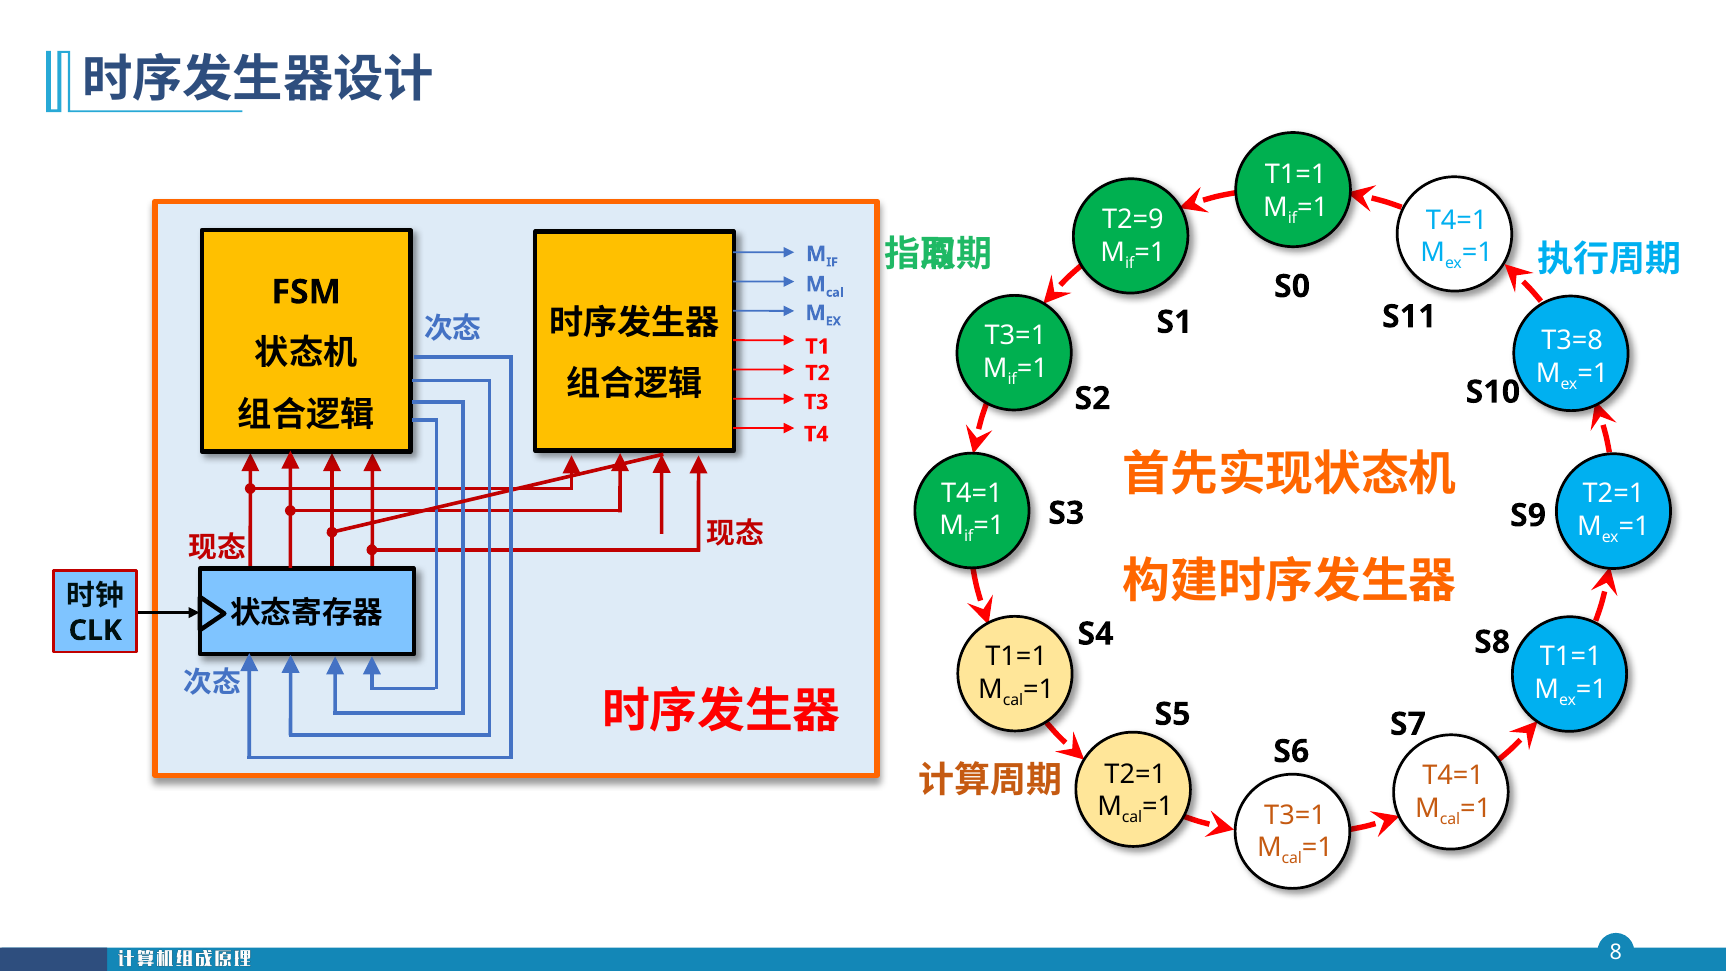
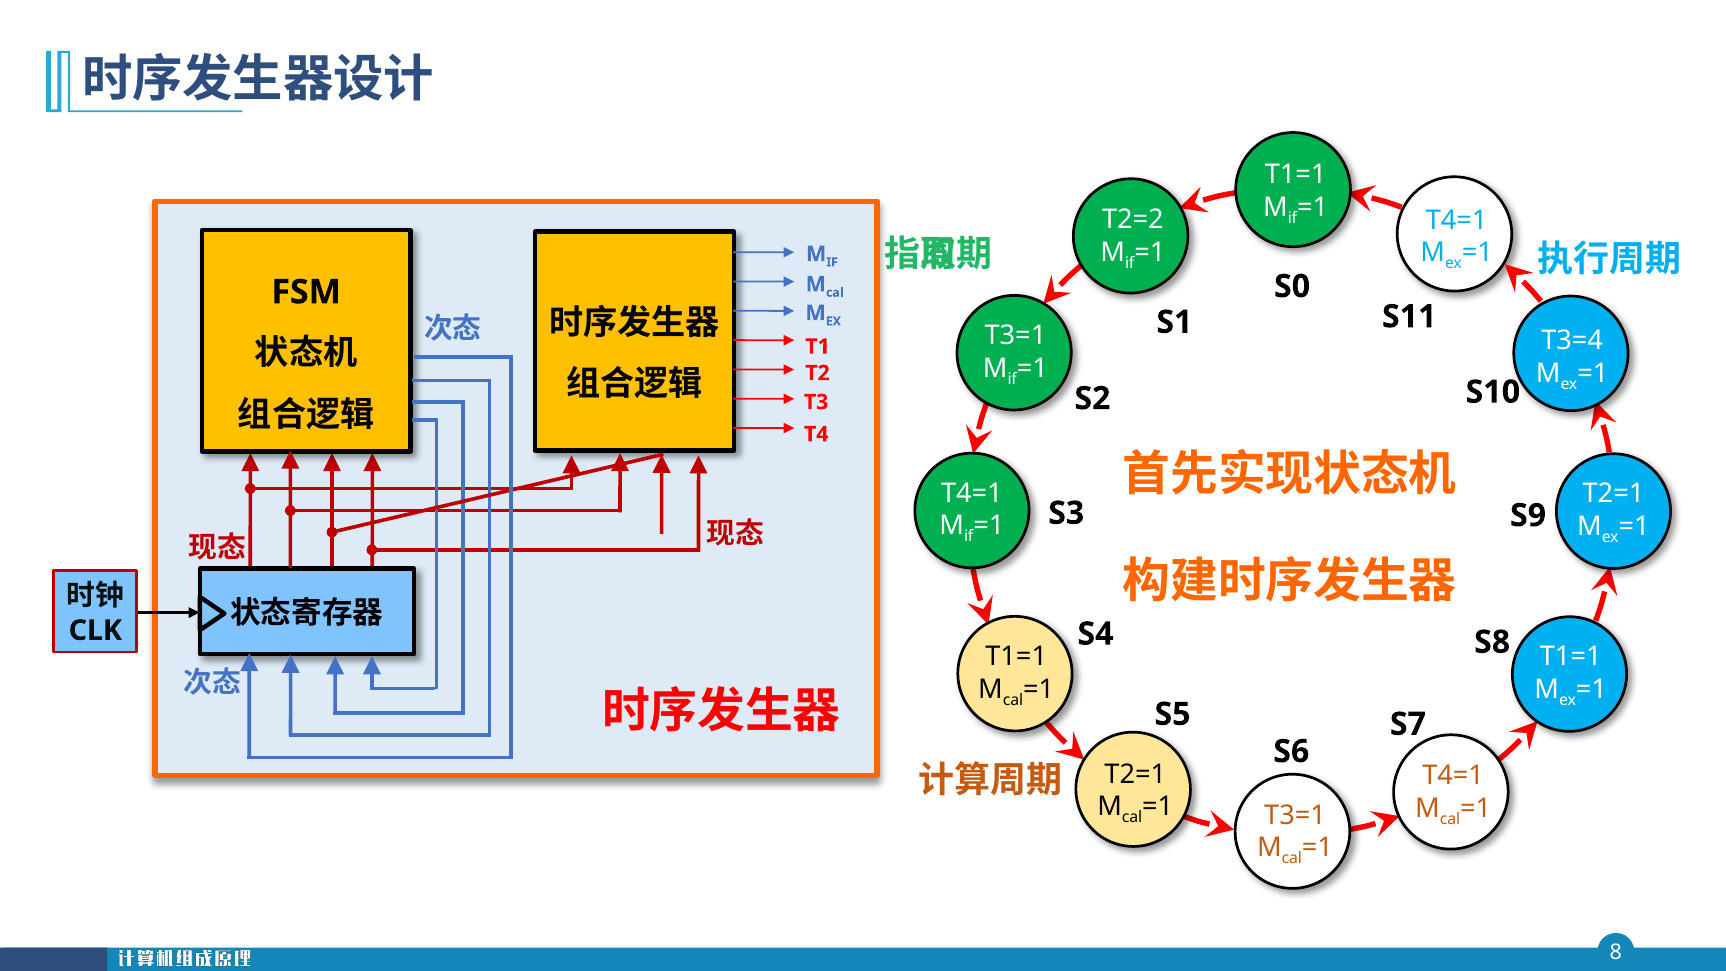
T2=9: T2=9 -> T2=2
T3=8: T3=8 -> T3=4
